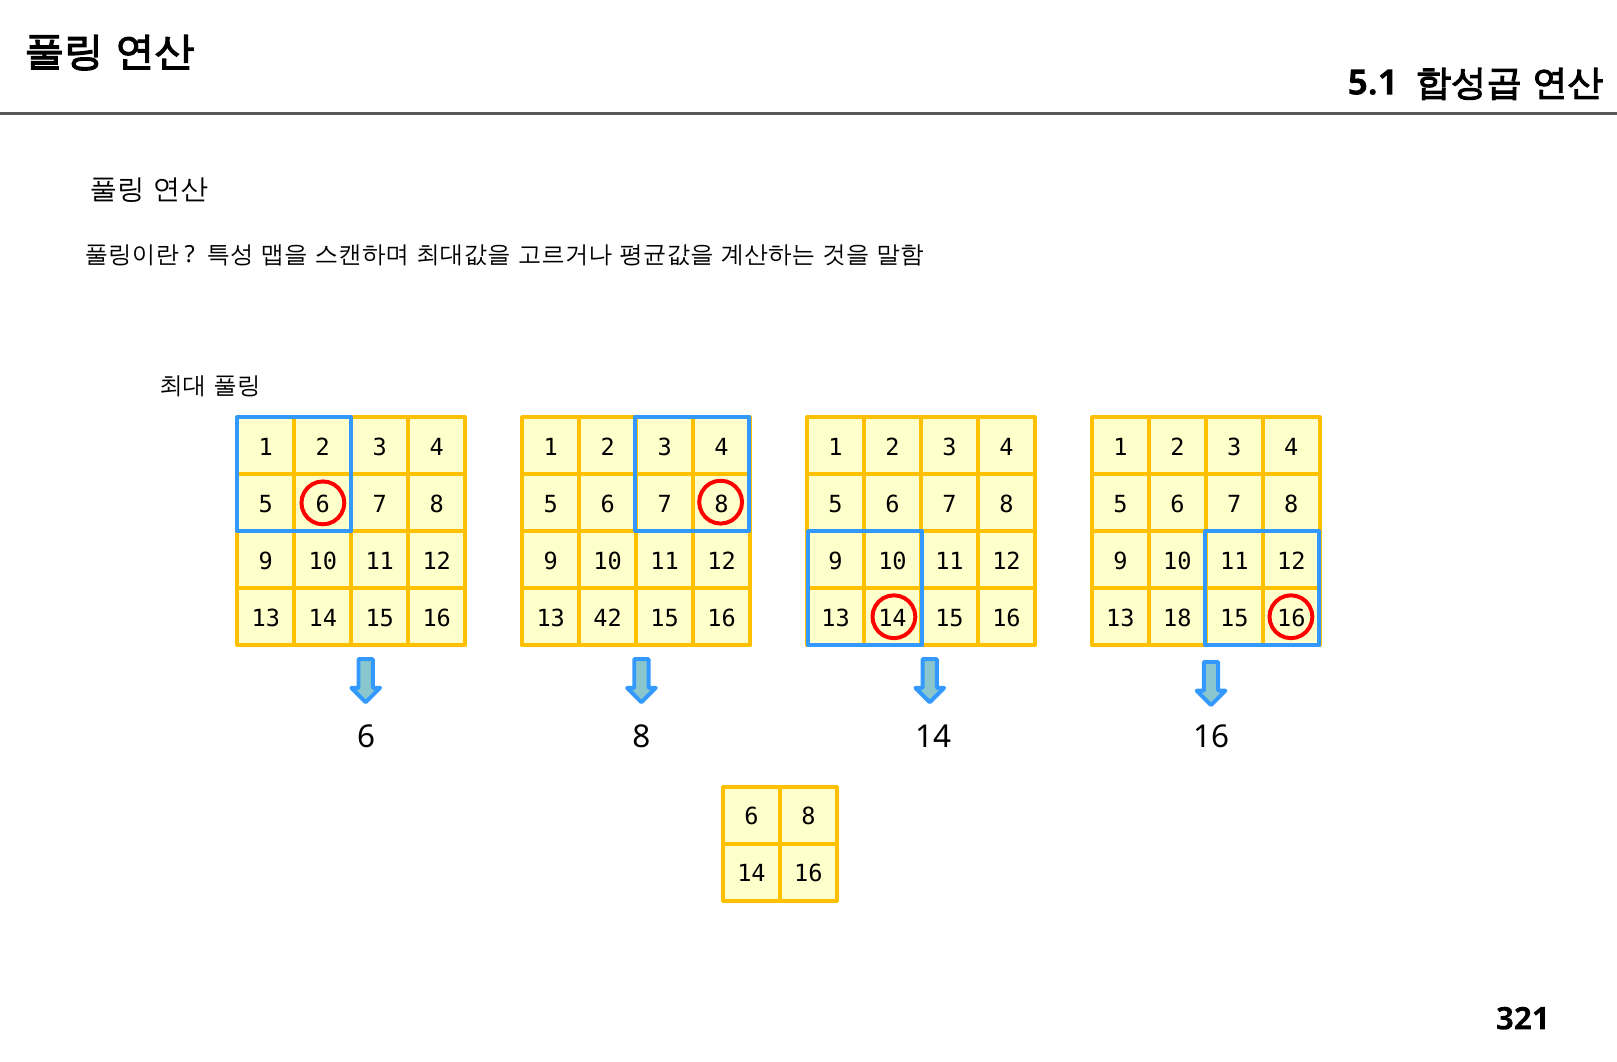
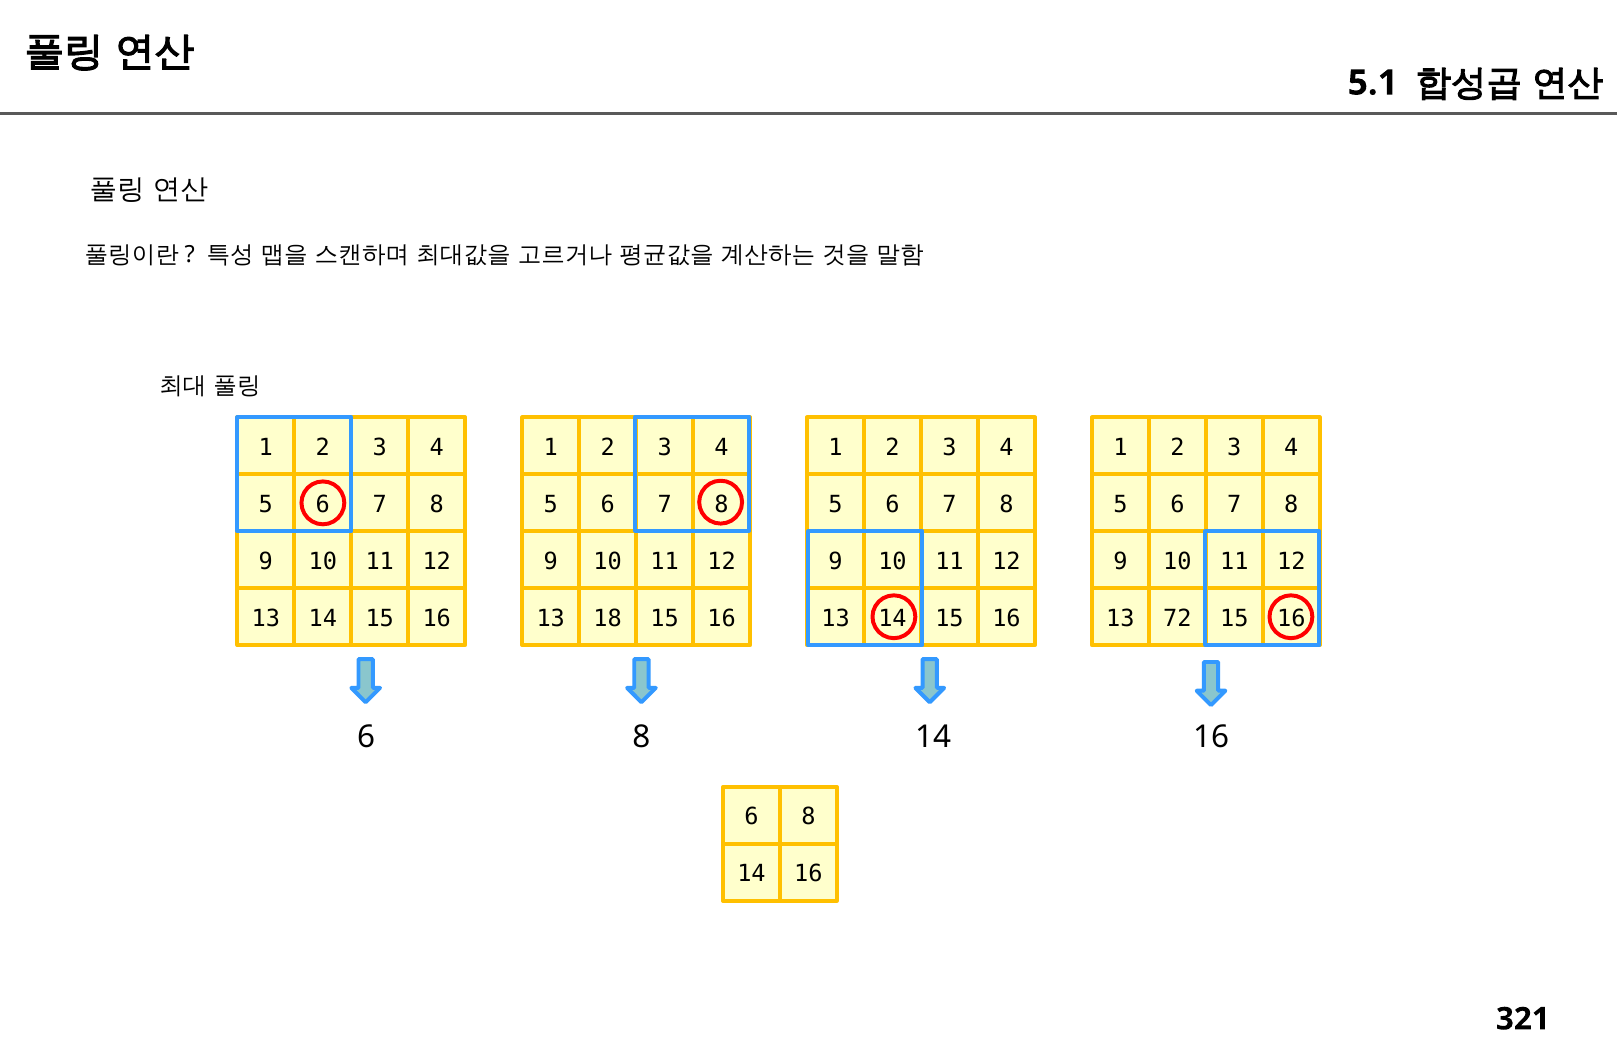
42: 42 -> 18
18: 18 -> 72
